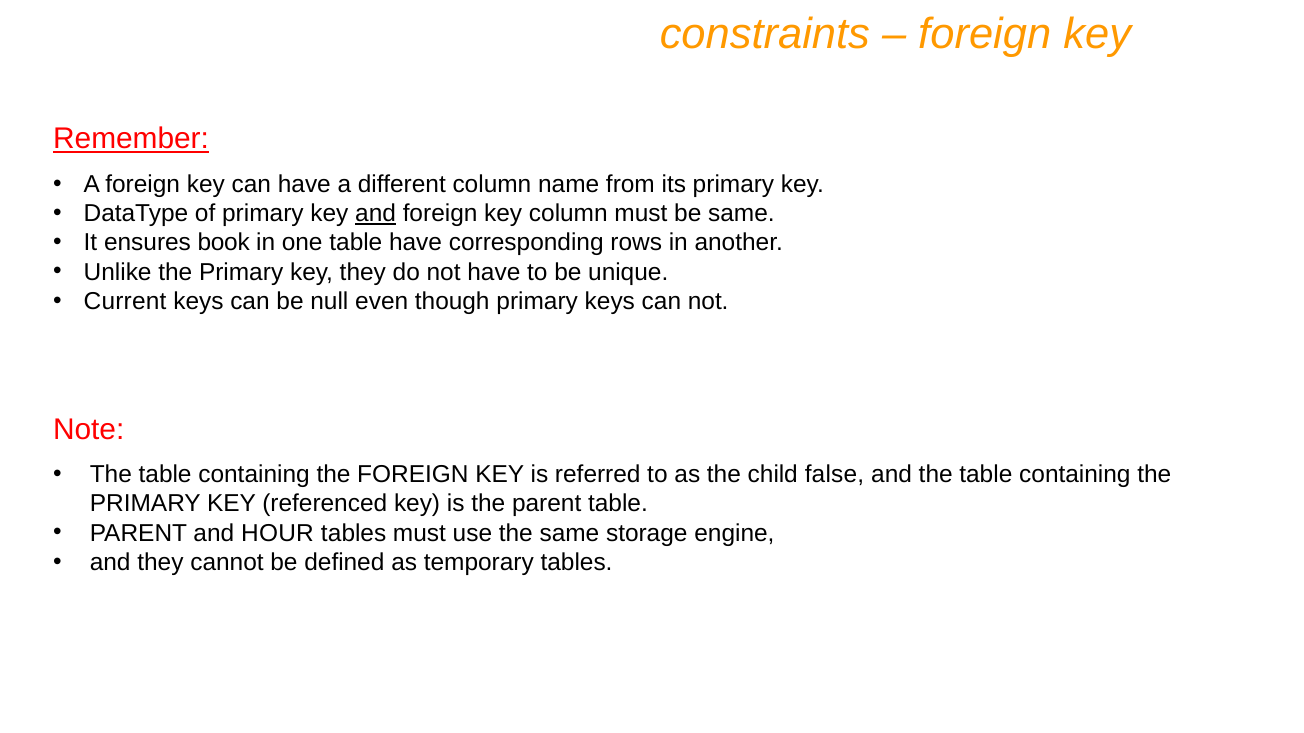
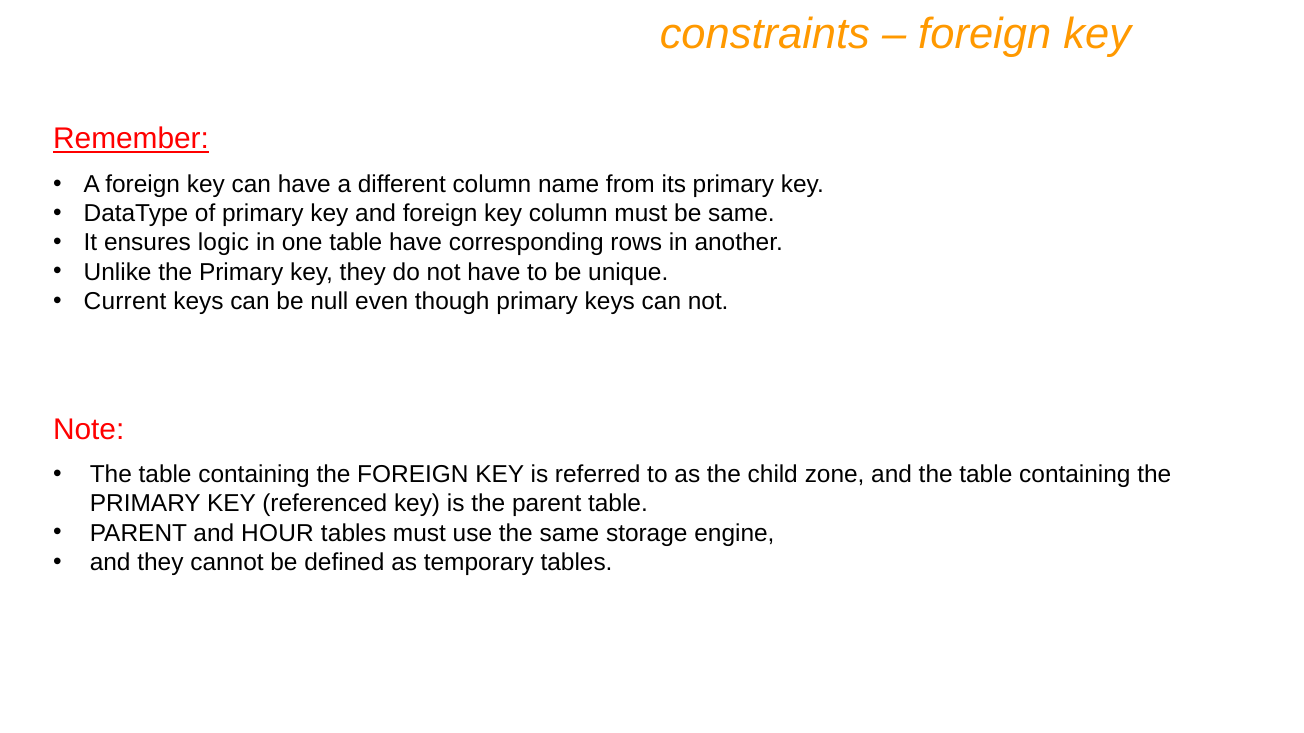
and at (376, 214) underline: present -> none
book: book -> logic
false: false -> zone
